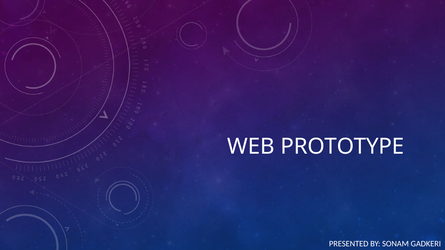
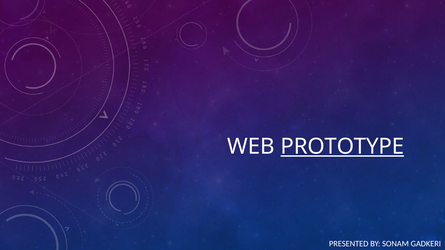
PROTOTYPE underline: none -> present
